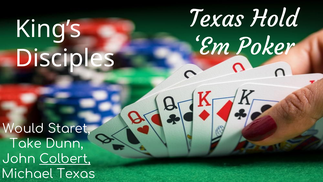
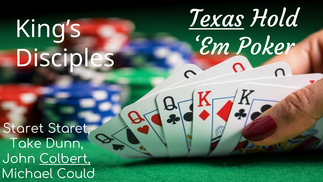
Texas at (216, 19) underline: none -> present
Would at (23, 128): Would -> Staret
Michael Texas: Texas -> Could
